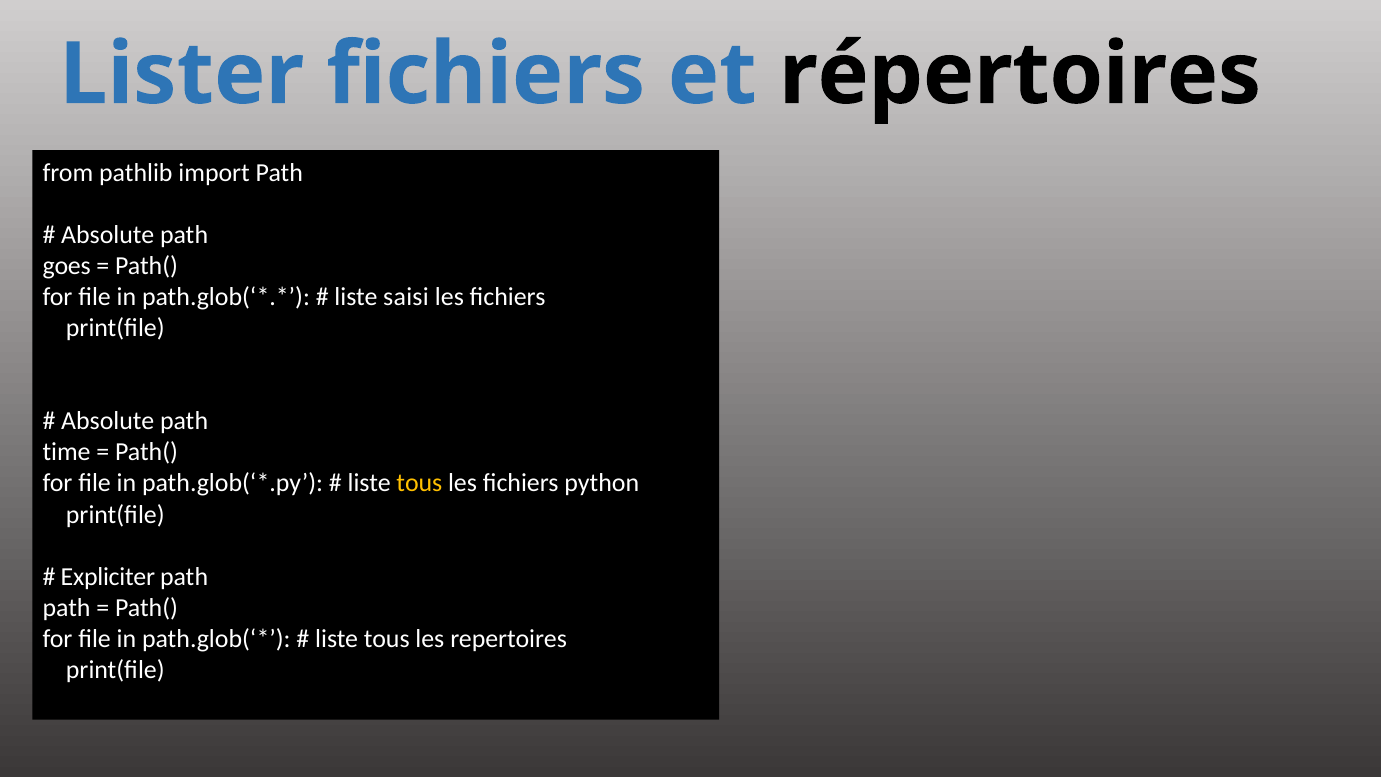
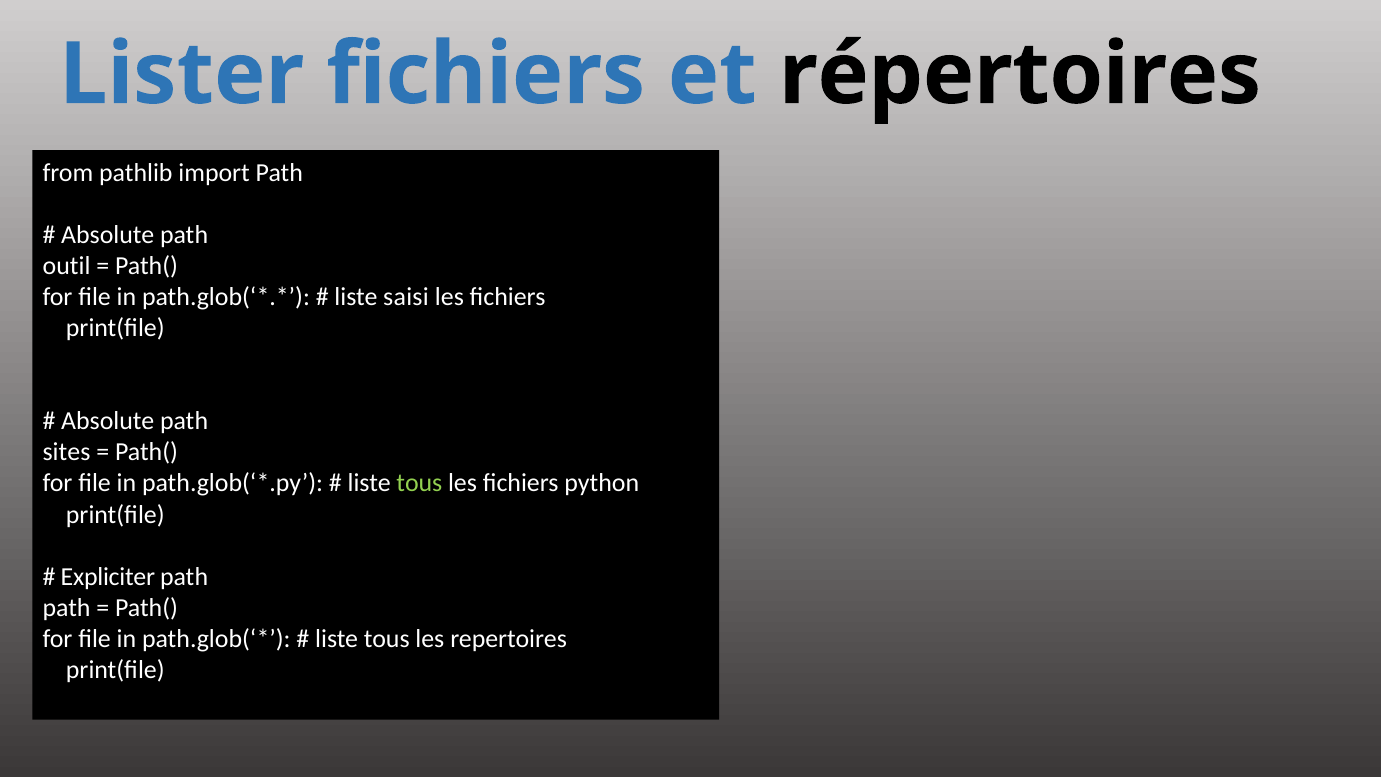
goes: goes -> outil
time: time -> sites
tous at (419, 483) colour: yellow -> light green
